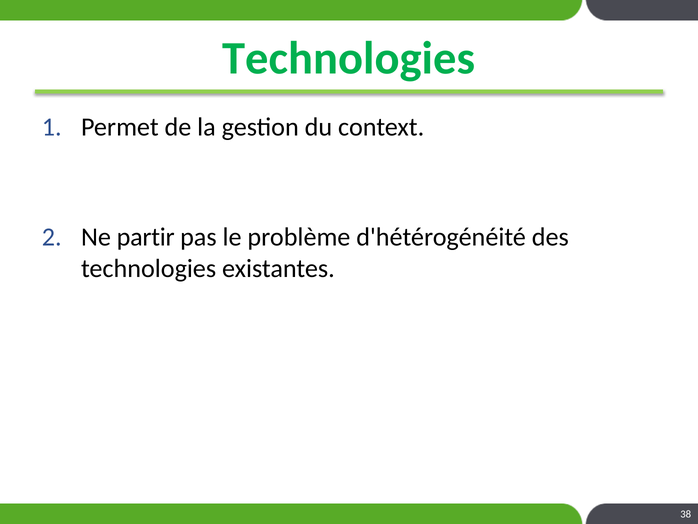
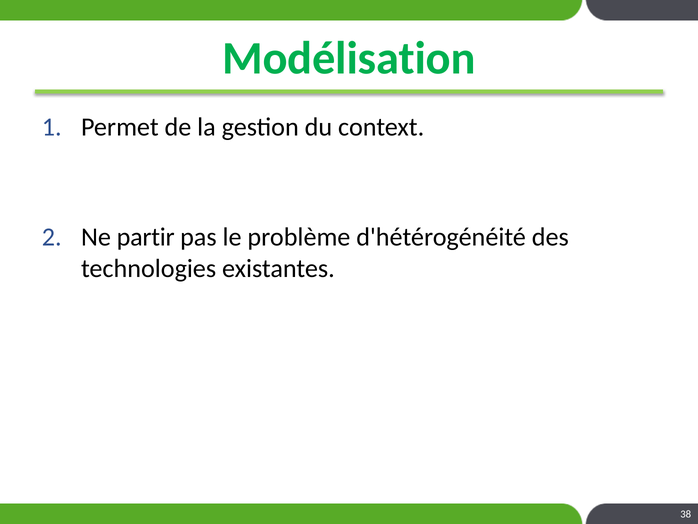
Technologies at (349, 58): Technologies -> Modélisation
